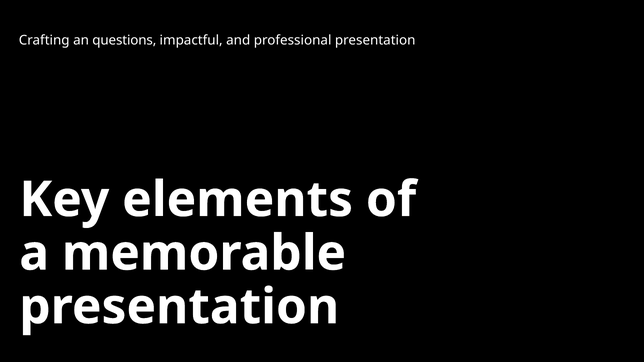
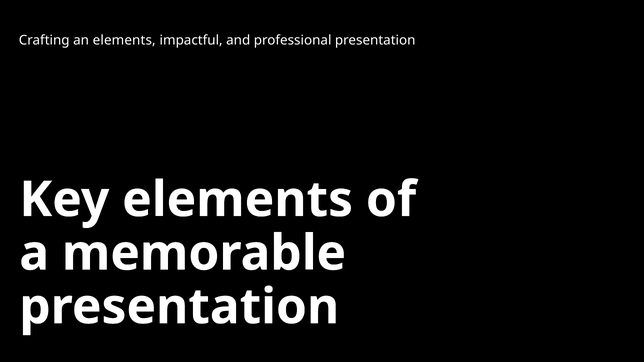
an questions: questions -> elements
